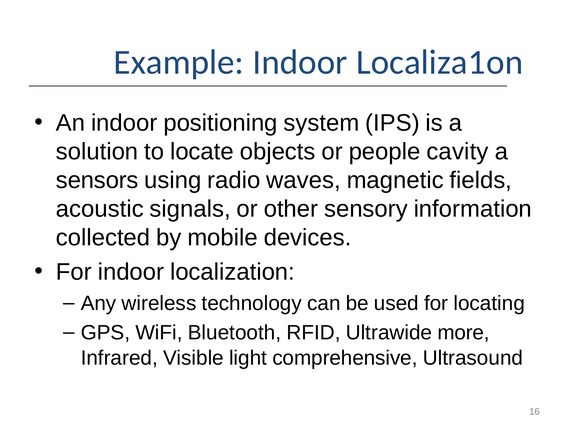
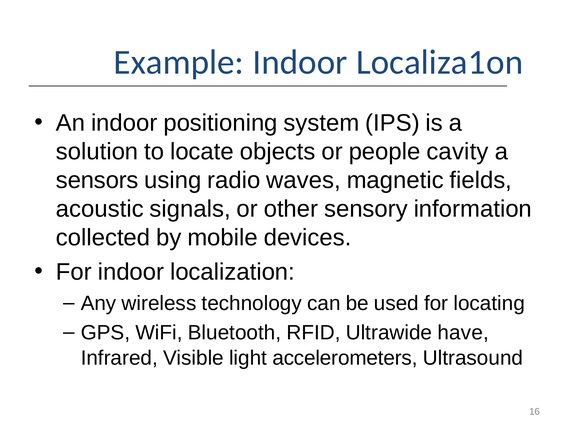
more: more -> have
comprehensive: comprehensive -> accelerometers
